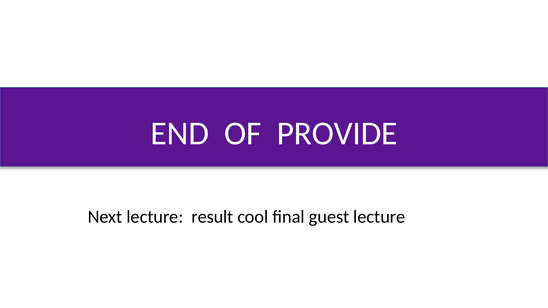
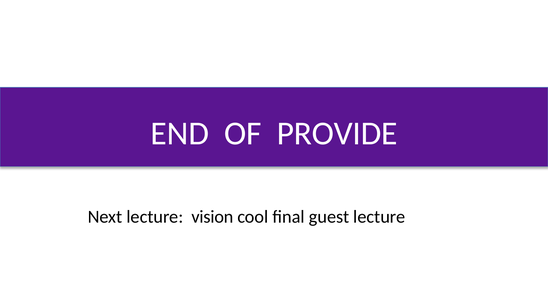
result: result -> vision
